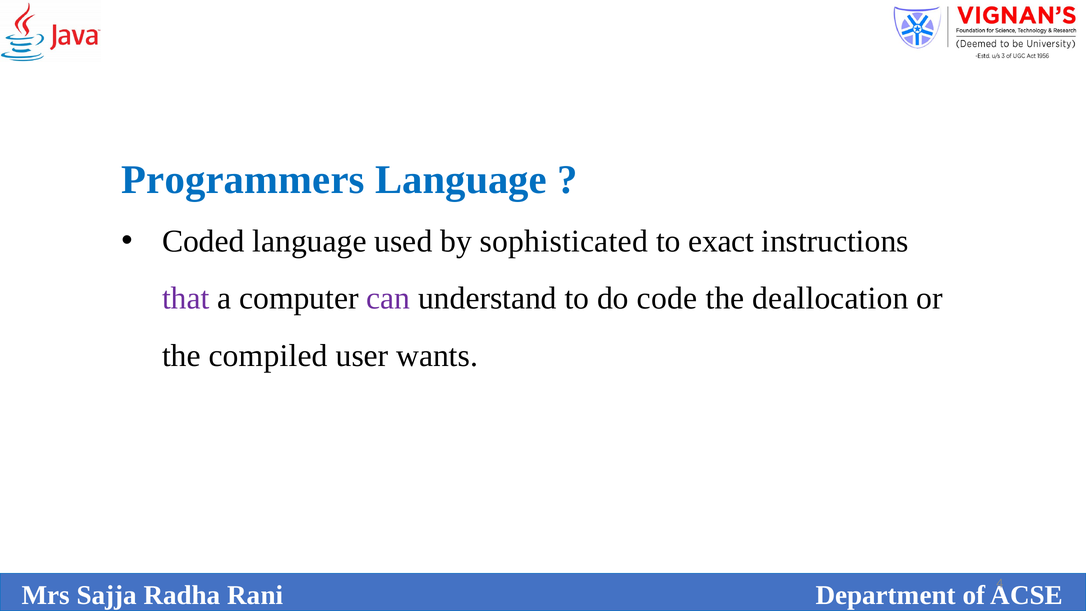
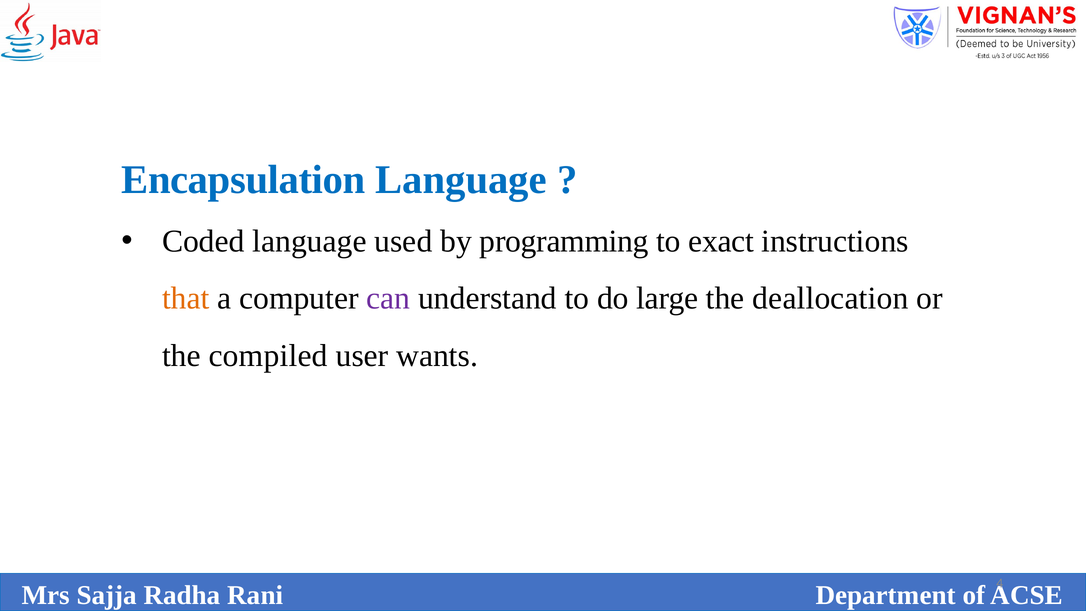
Programmers: Programmers -> Encapsulation
sophisticated: sophisticated -> programming
that colour: purple -> orange
code: code -> large
